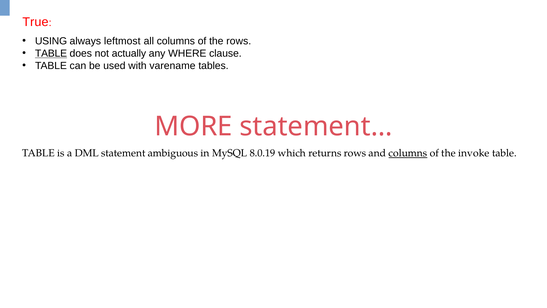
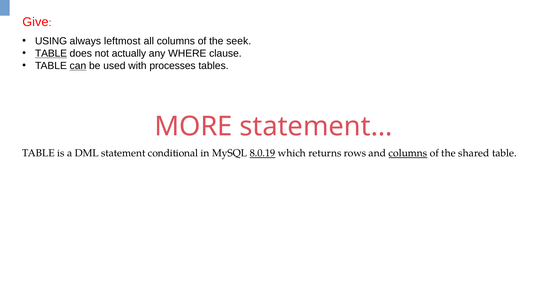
True: True -> Give
the rows: rows -> seek
can underline: none -> present
varename: varename -> processes
ambiguous: ambiguous -> conditional
8.0.19 underline: none -> present
invoke: invoke -> shared
